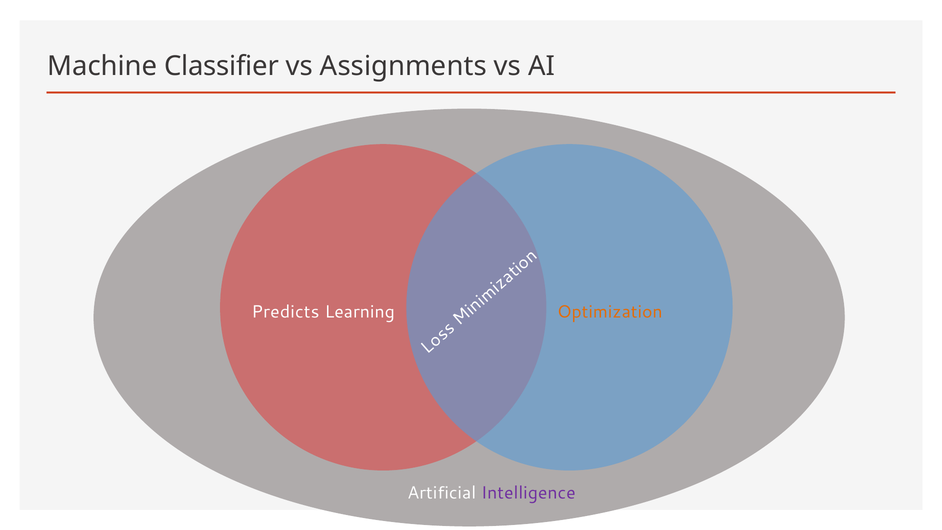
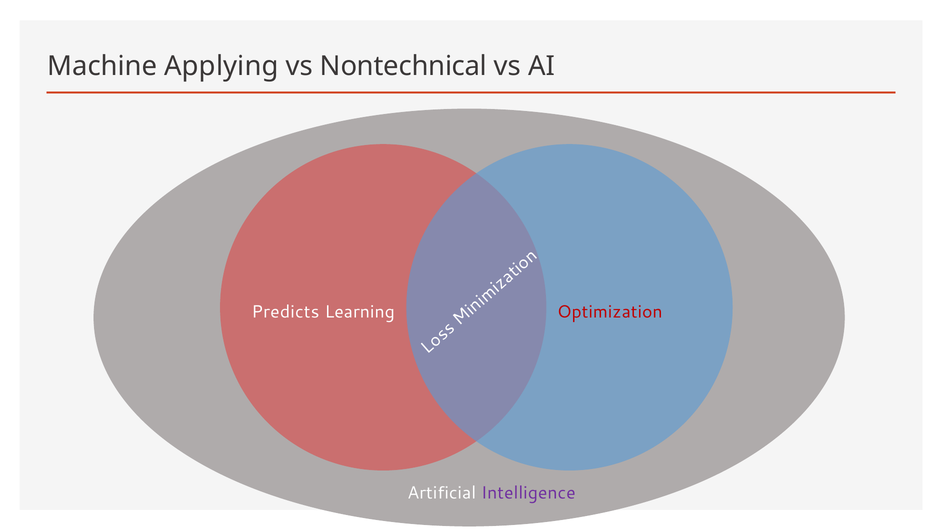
Classifier: Classifier -> Applying
Assignments: Assignments -> Nontechnical
Optimization colour: orange -> red
